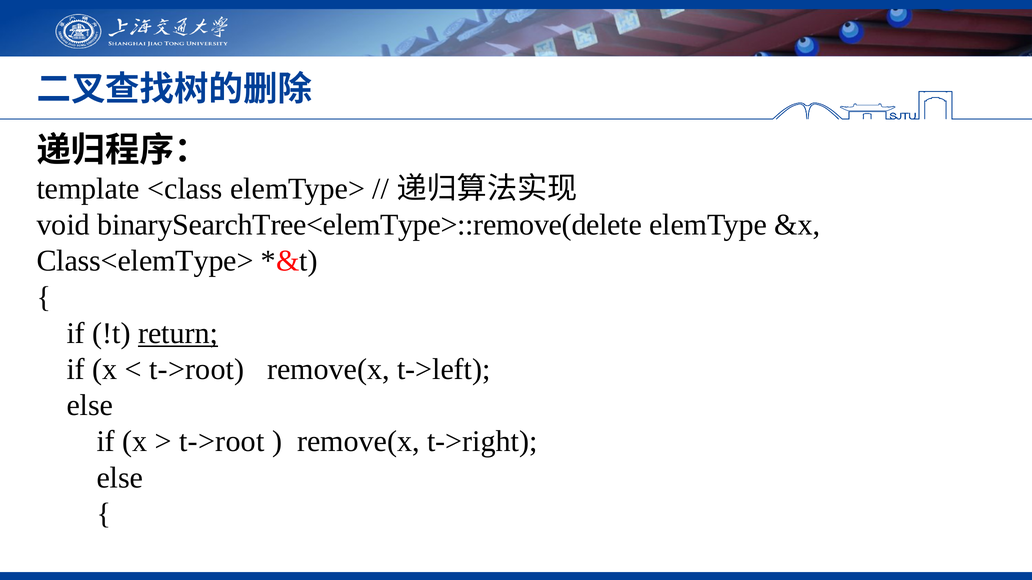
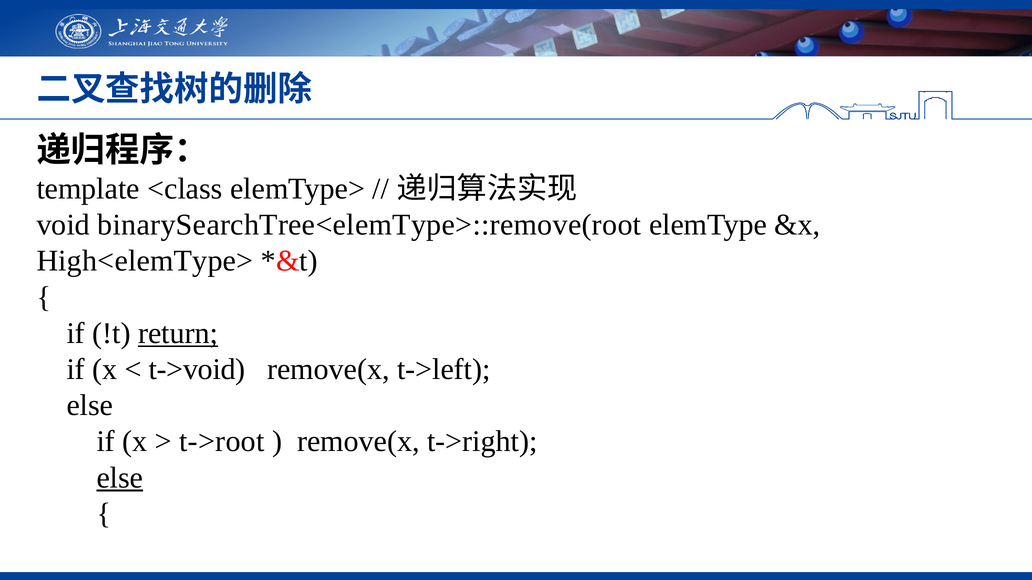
binarySearchTree<elemType>::remove(delete: binarySearchTree<elemType>::remove(delete -> binarySearchTree<elemType>::remove(root
Class<elemType>: Class<elemType> -> High<elemType>
t->root at (197, 370): t->root -> t->void
else at (120, 478) underline: none -> present
